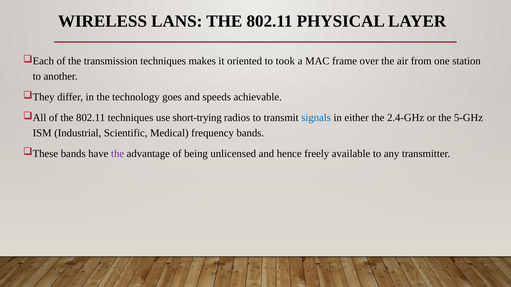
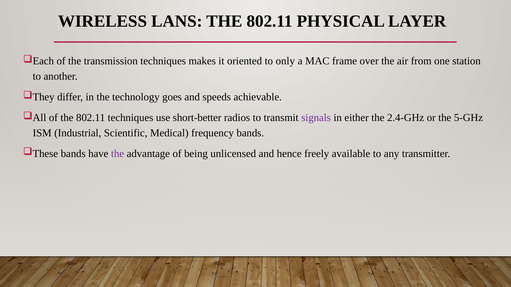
took: took -> only
short-trying: short-trying -> short-better
signals colour: blue -> purple
